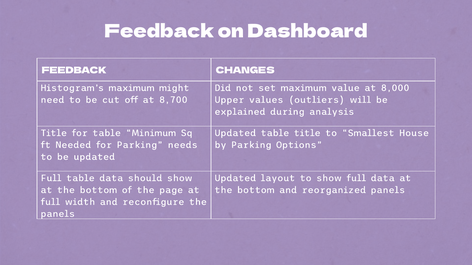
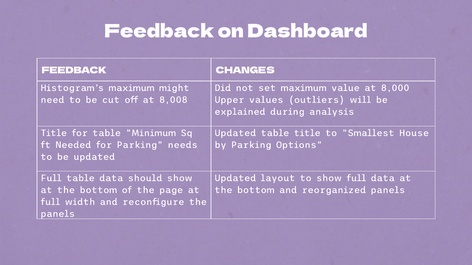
8,700: 8,700 -> 8,008
